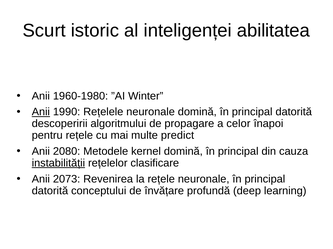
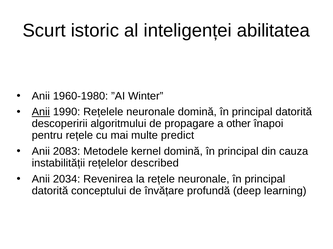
celor: celor -> other
2080: 2080 -> 2083
instabilității underline: present -> none
clasificare: clasificare -> described
2073: 2073 -> 2034
